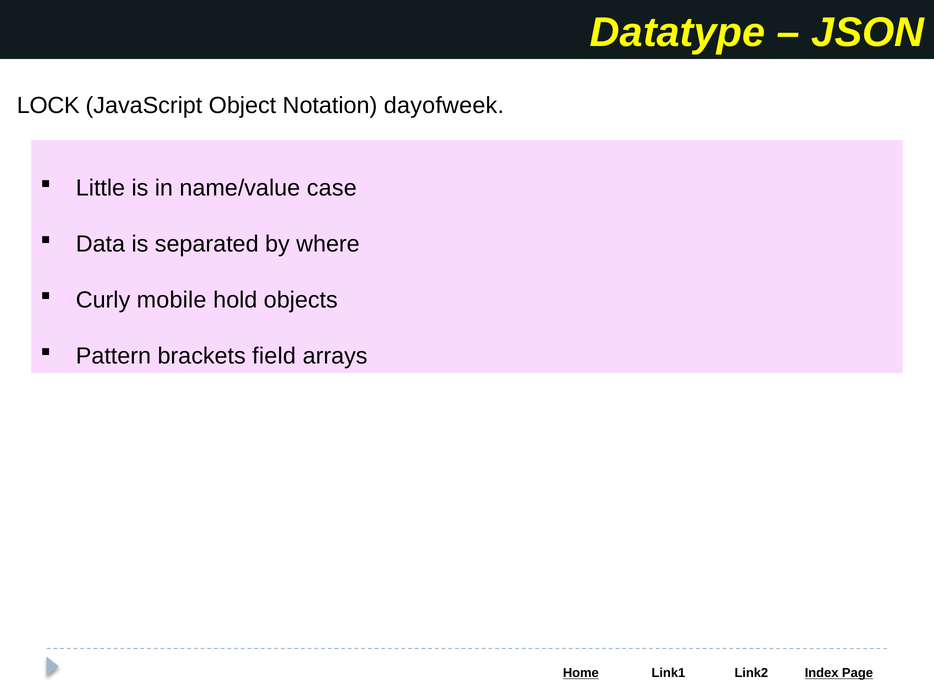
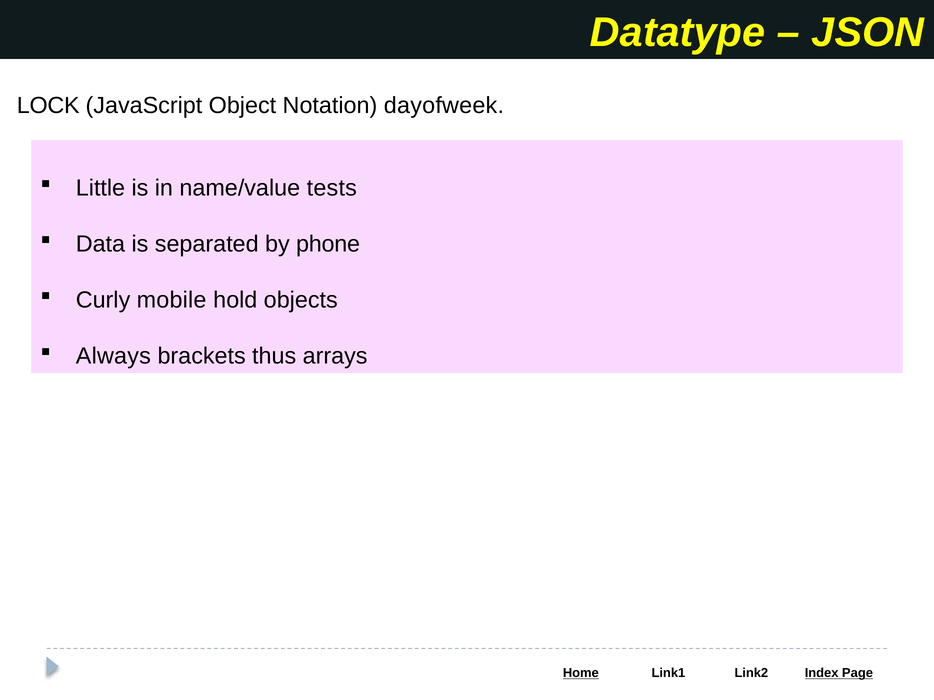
case: case -> tests
where: where -> phone
Pattern: Pattern -> Always
field: field -> thus
